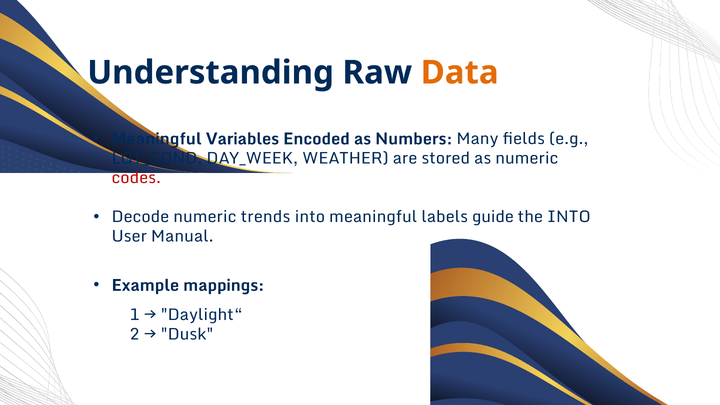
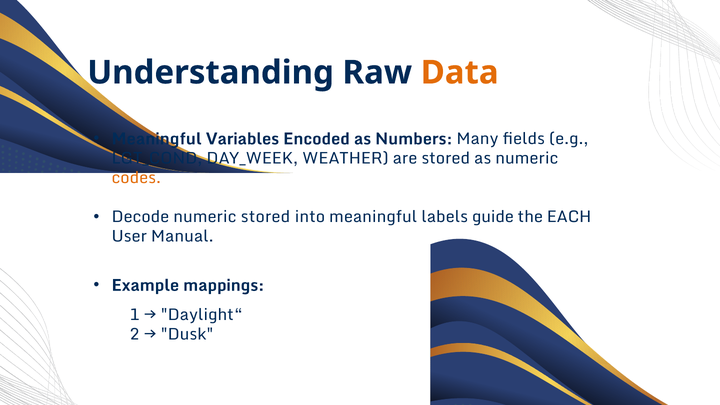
codes colour: red -> orange
numeric trends: trends -> stored
the INTO: INTO -> EACH
